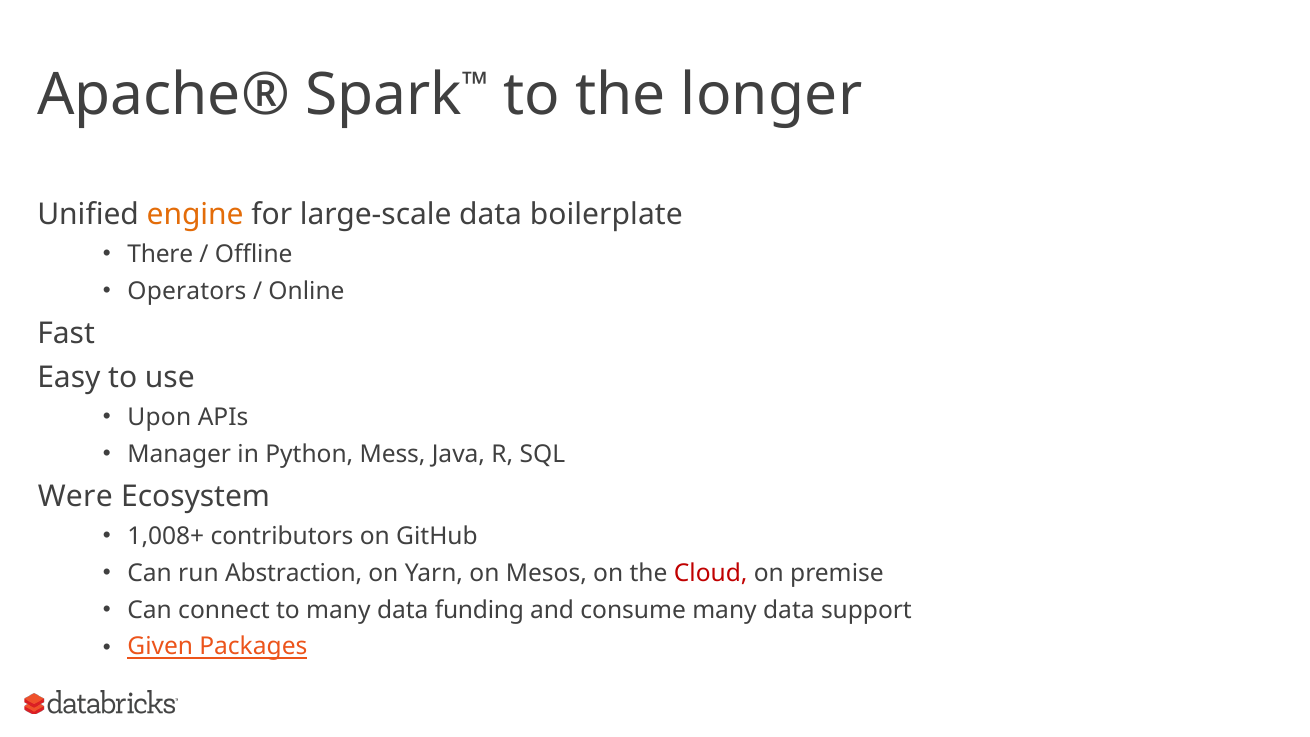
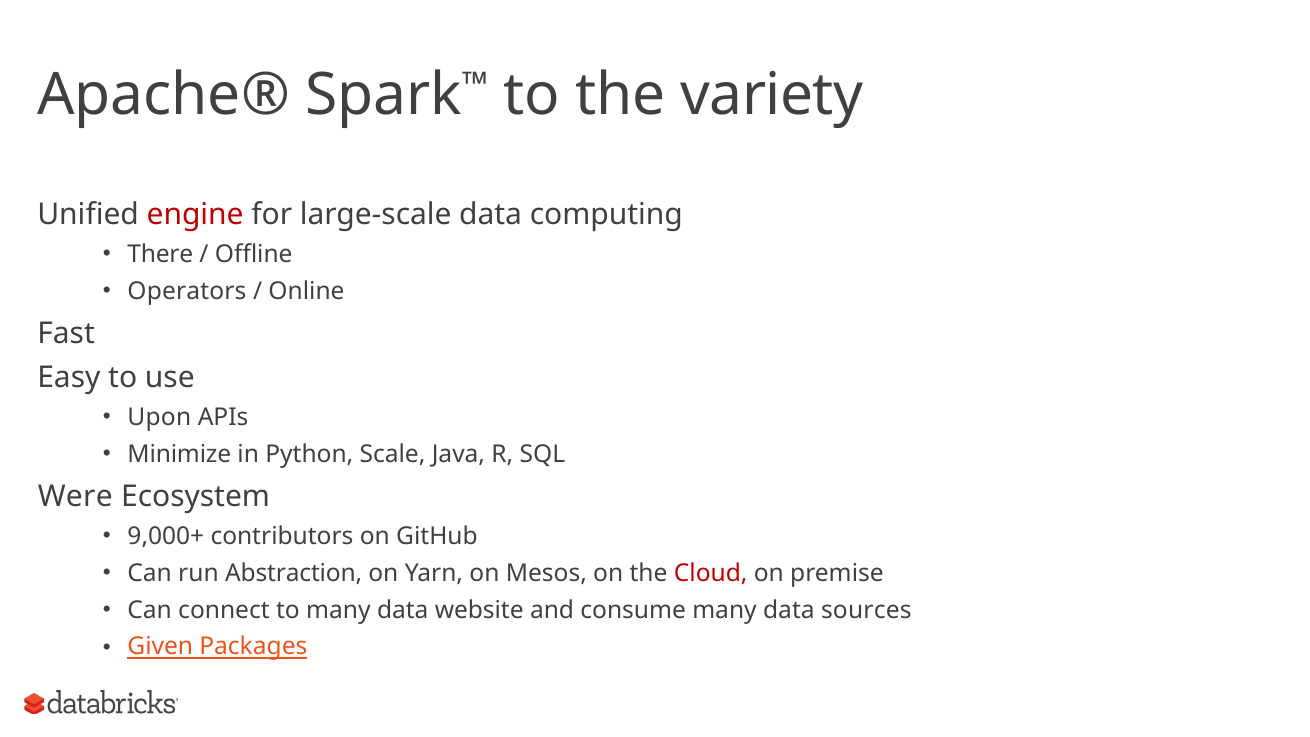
longer: longer -> variety
engine colour: orange -> red
boilerplate: boilerplate -> computing
Manager: Manager -> Minimize
Mess: Mess -> Scale
1,008+: 1,008+ -> 9,000+
funding: funding -> website
support: support -> sources
